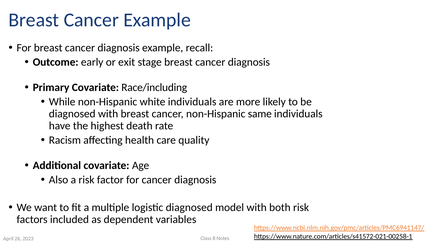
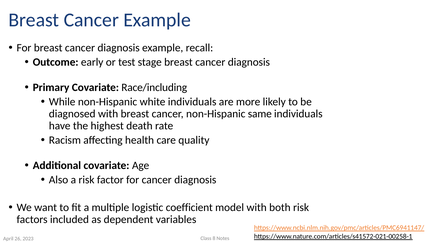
exit: exit -> test
logistic diagnosed: diagnosed -> coefficient
